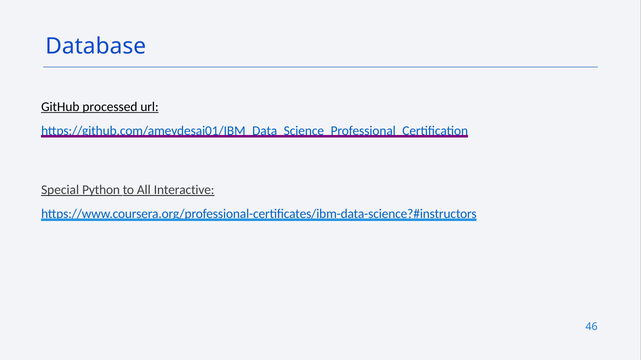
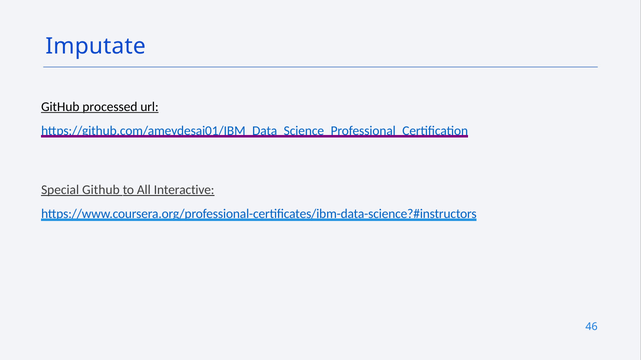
Database: Database -> Imputate
Special Python: Python -> Github
